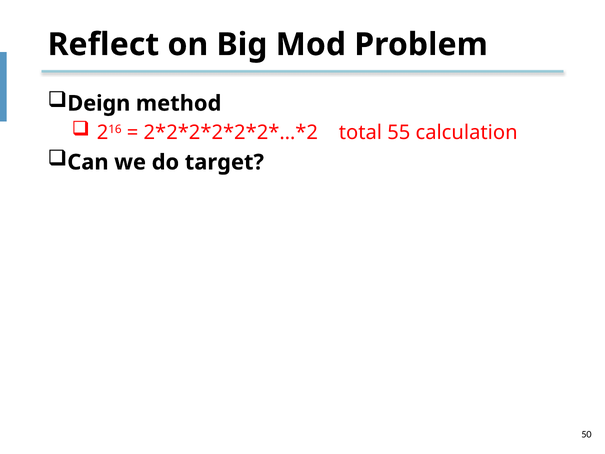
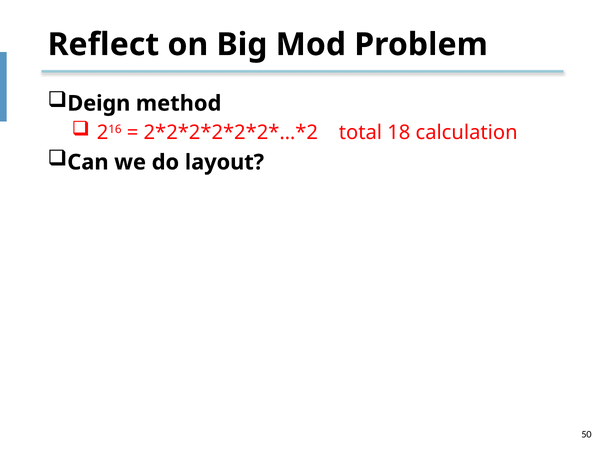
55: 55 -> 18
target: target -> layout
